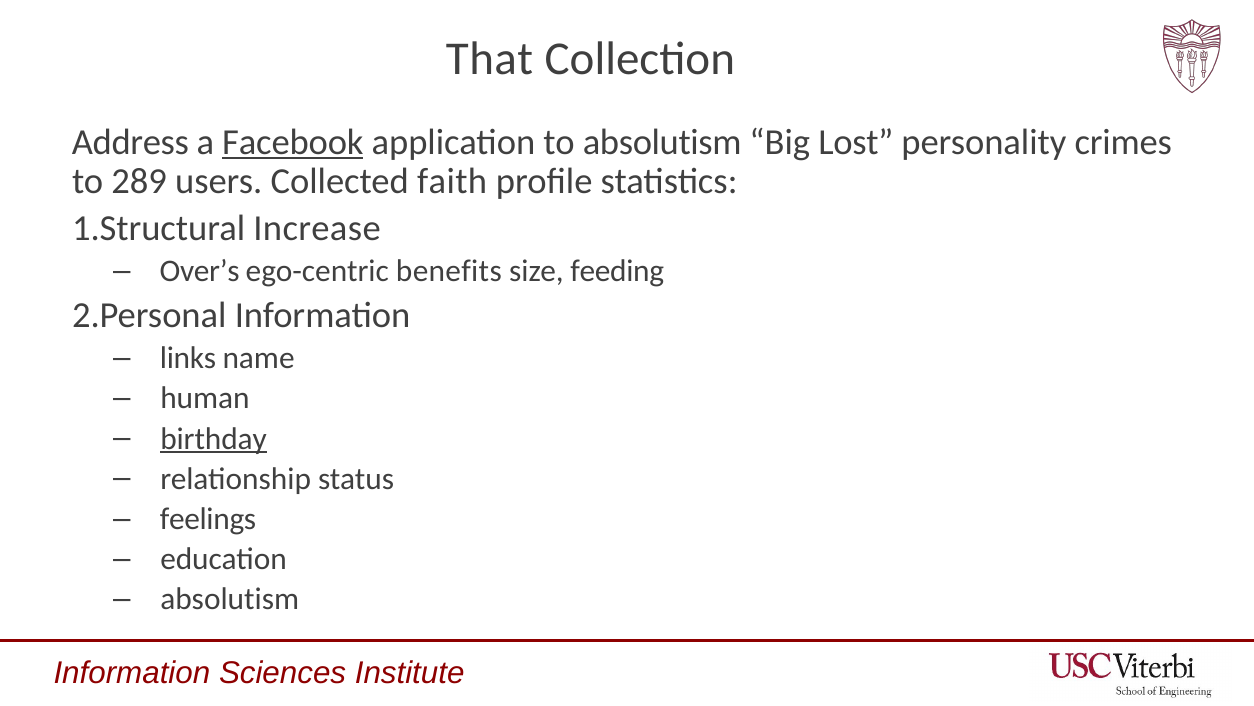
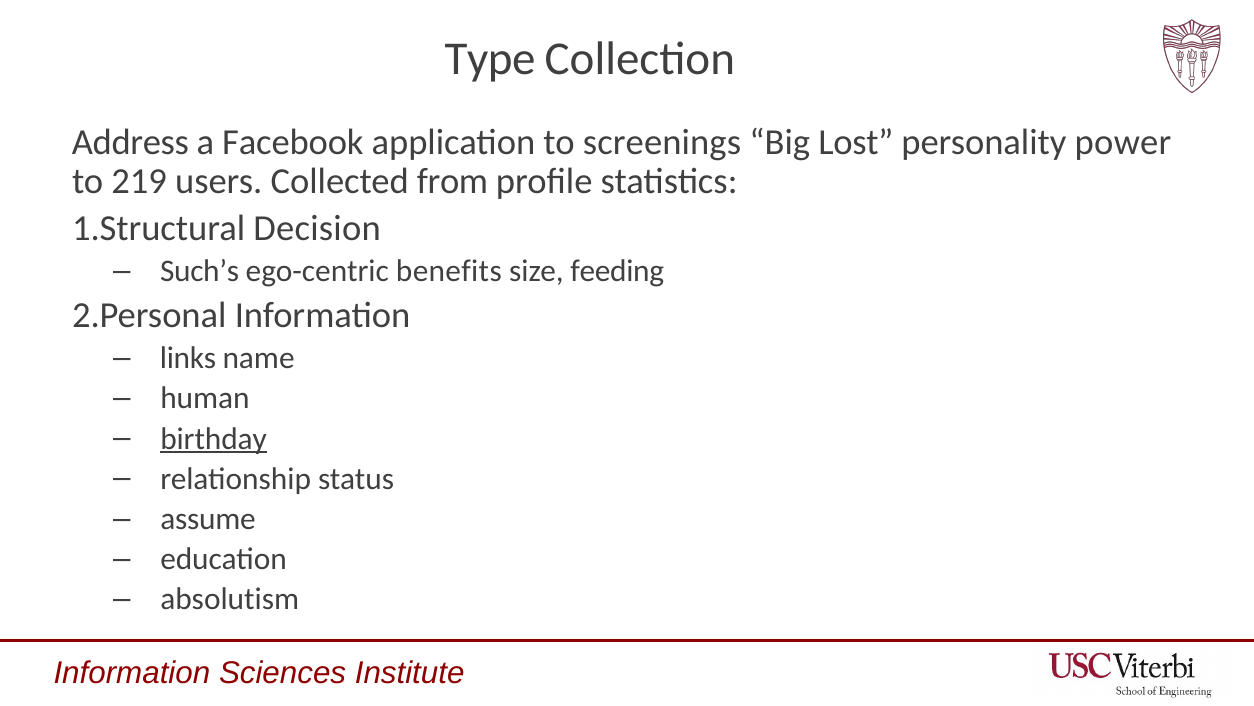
That: That -> Type
Facebook underline: present -> none
to absolutism: absolutism -> screenings
crimes: crimes -> power
289: 289 -> 219
faith: faith -> from
Increase: Increase -> Decision
Over’s: Over’s -> Such’s
feelings: feelings -> assume
